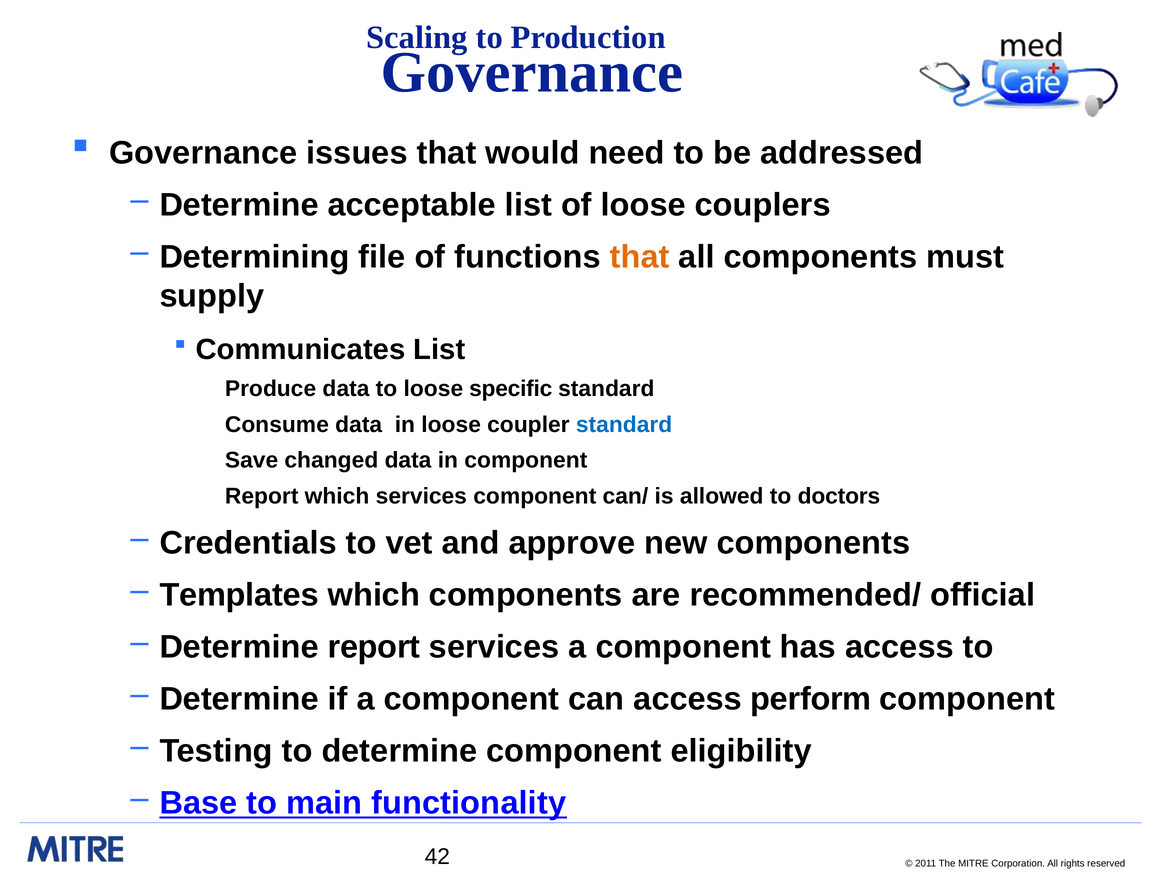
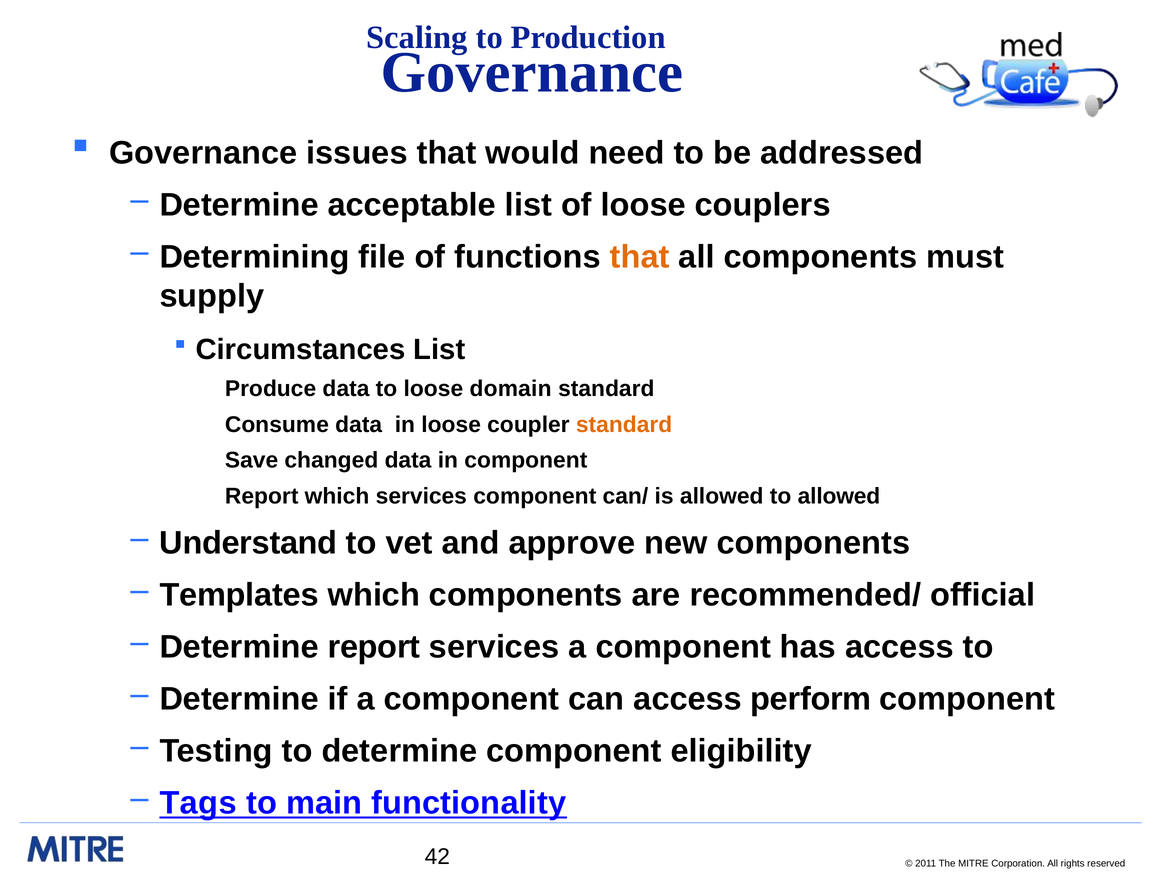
Communicates: Communicates -> Circumstances
specific: specific -> domain
standard at (624, 425) colour: blue -> orange
to doctors: doctors -> allowed
Credentials: Credentials -> Understand
Base: Base -> Tags
